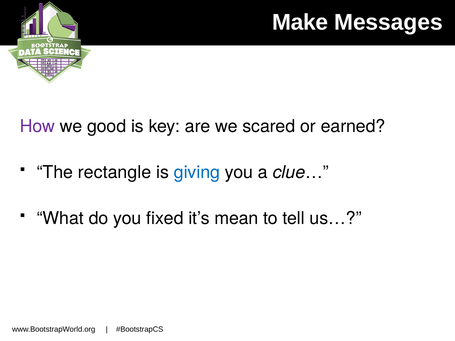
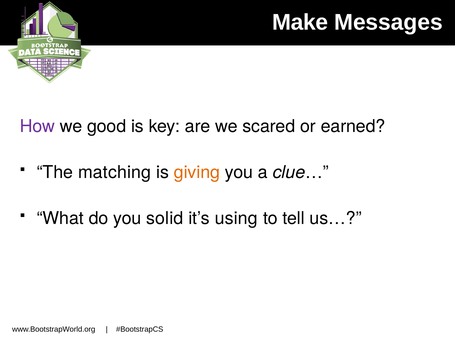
rectangle: rectangle -> matching
giving colour: blue -> orange
fixed: fixed -> solid
mean: mean -> using
